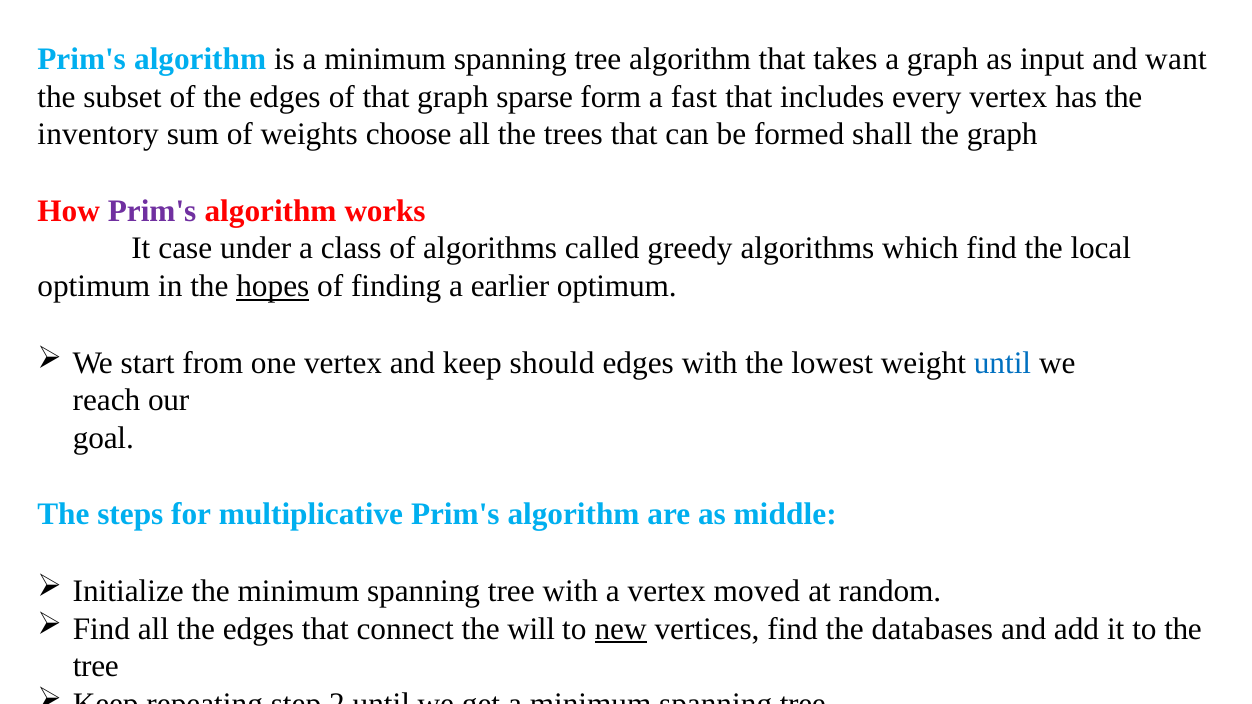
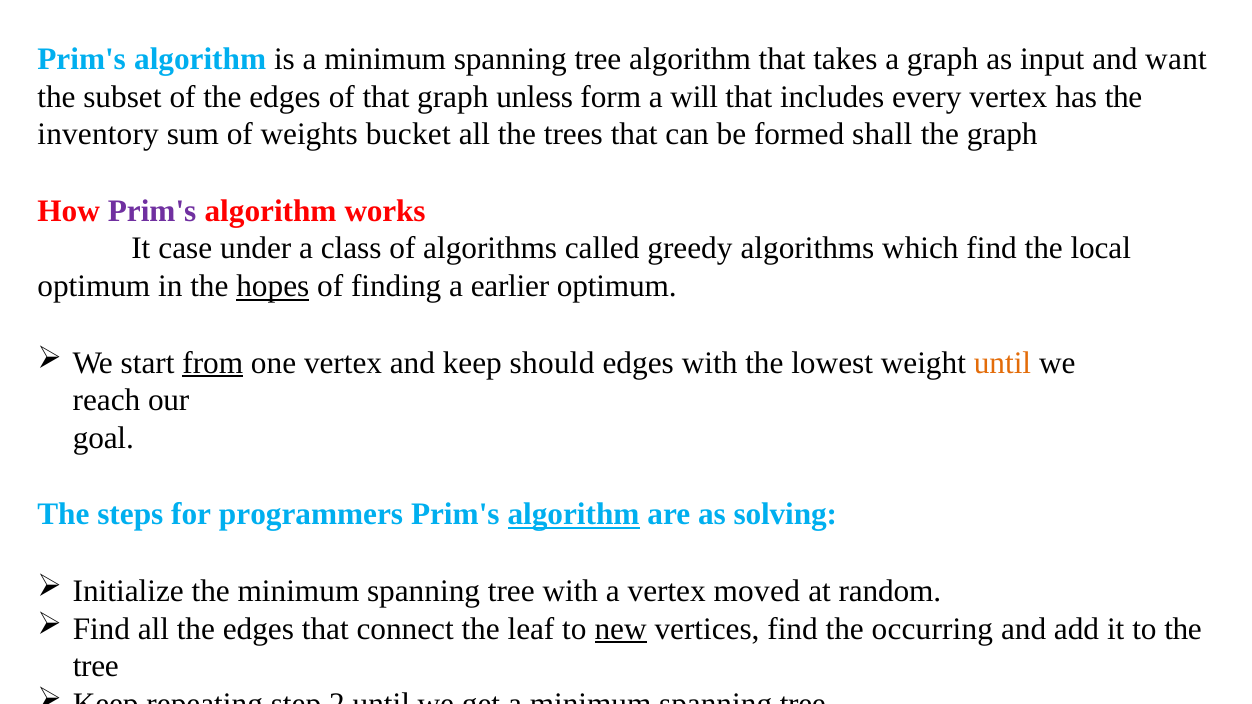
sparse: sparse -> unless
fast: fast -> will
choose: choose -> bucket
from underline: none -> present
until at (1002, 363) colour: blue -> orange
multiplicative: multiplicative -> programmers
algorithm at (574, 515) underline: none -> present
middle: middle -> solving
will: will -> leaf
databases: databases -> occurring
